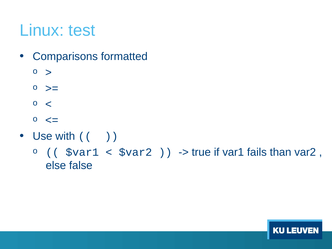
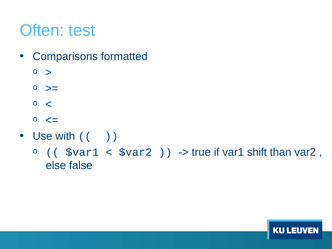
Linux: Linux -> Often
fails: fails -> shift
